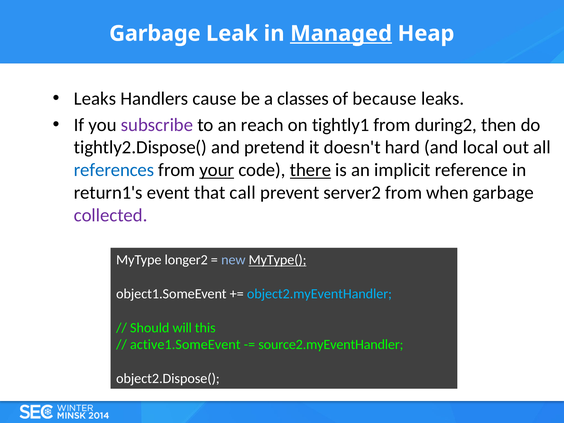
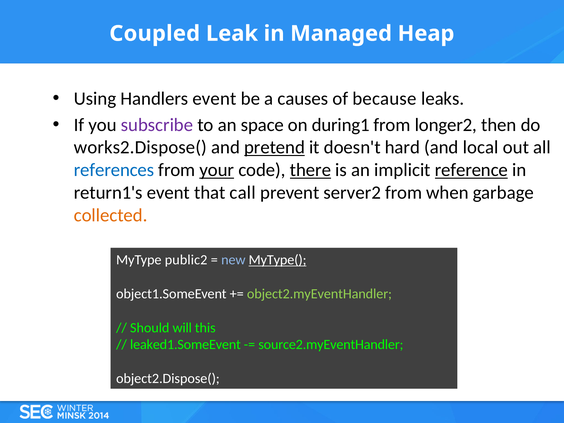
Garbage at (155, 34): Garbage -> Coupled
Managed underline: present -> none
Leaks at (95, 99): Leaks -> Using
Handlers cause: cause -> event
classes: classes -> causes
reach: reach -> space
tightly1: tightly1 -> during1
during2: during2 -> longer2
tightly2.Dispose(: tightly2.Dispose( -> works2.Dispose(
pretend underline: none -> present
reference underline: none -> present
collected colour: purple -> orange
longer2: longer2 -> public2
object2.myEventHandler colour: light blue -> light green
active1.SomeEvent: active1.SomeEvent -> leaked1.SomeEvent
